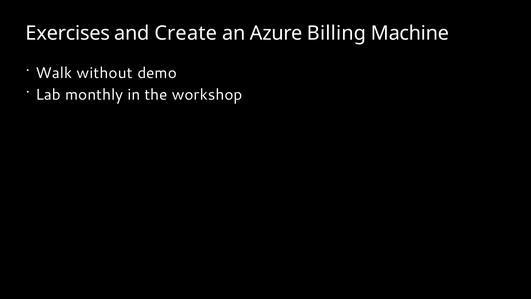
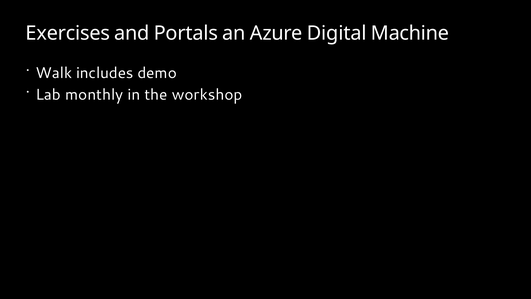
Create: Create -> Portals
Billing: Billing -> Digital
without: without -> includes
